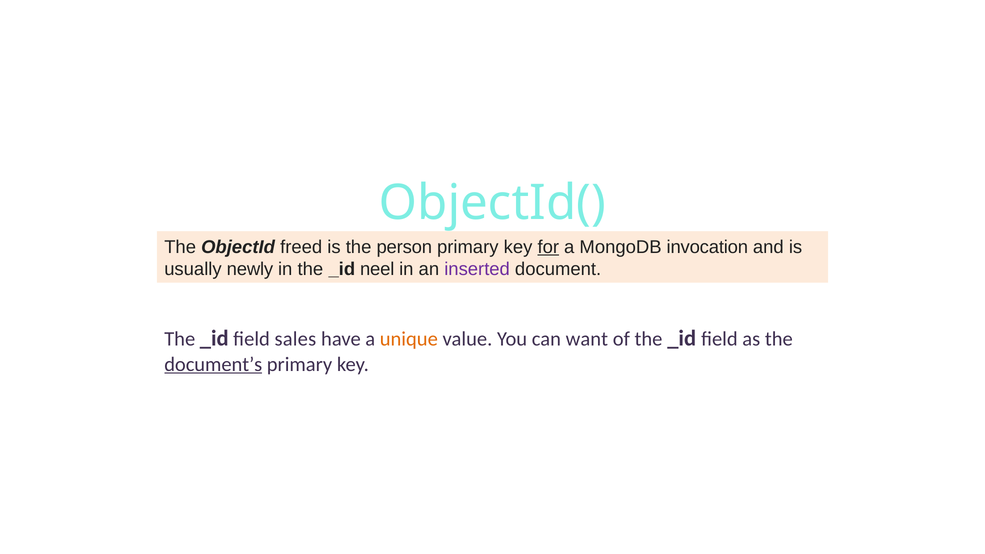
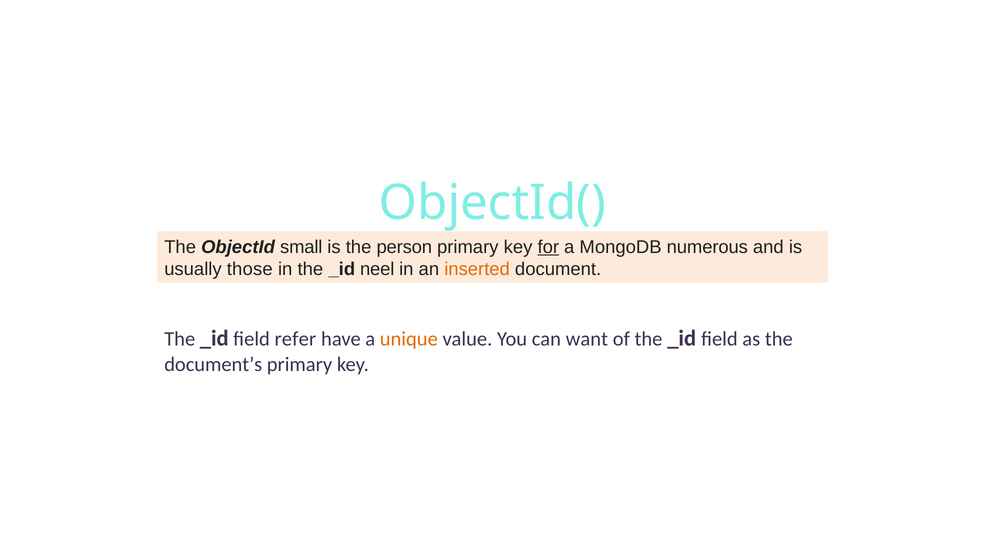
freed: freed -> small
invocation: invocation -> numerous
newly: newly -> those
inserted colour: purple -> orange
sales: sales -> refer
document’s underline: present -> none
